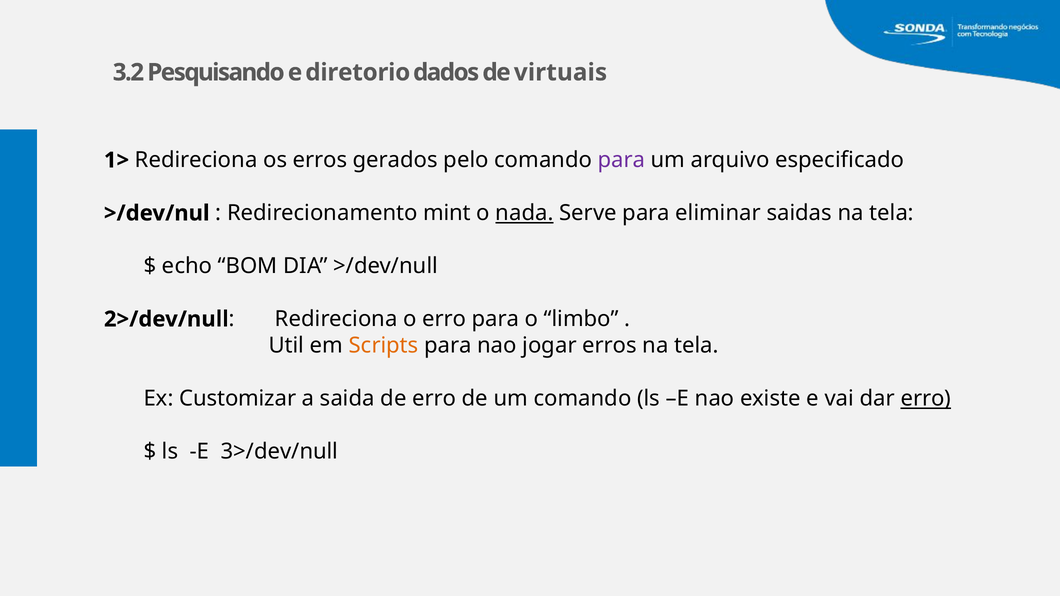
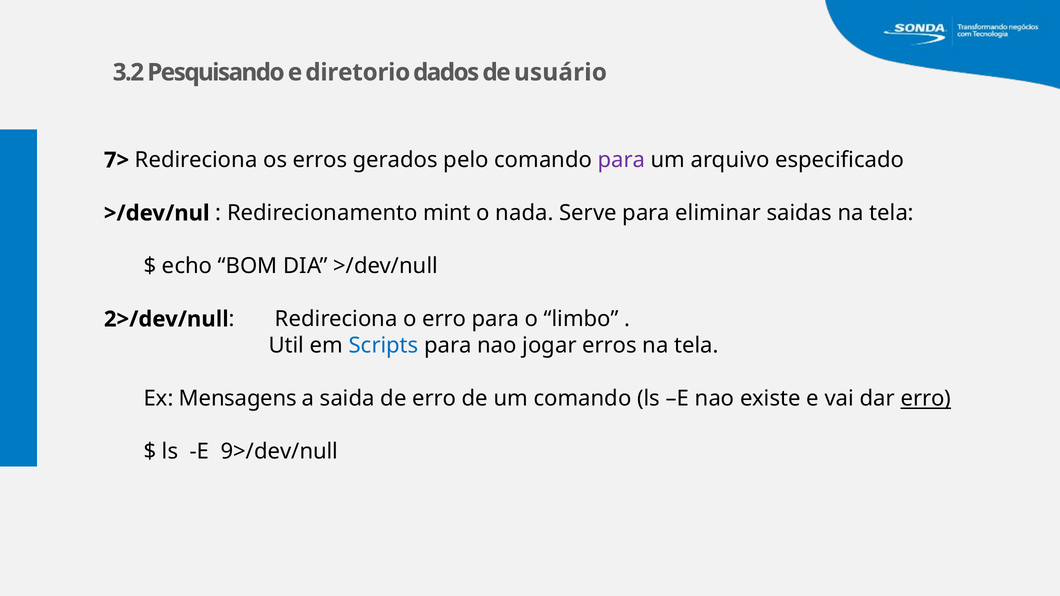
virtuais: virtuais -> usuário
1>: 1> -> 7>
nada underline: present -> none
Scripts colour: orange -> blue
Customizar: Customizar -> Mensagens
3>/dev/null: 3>/dev/null -> 9>/dev/null
